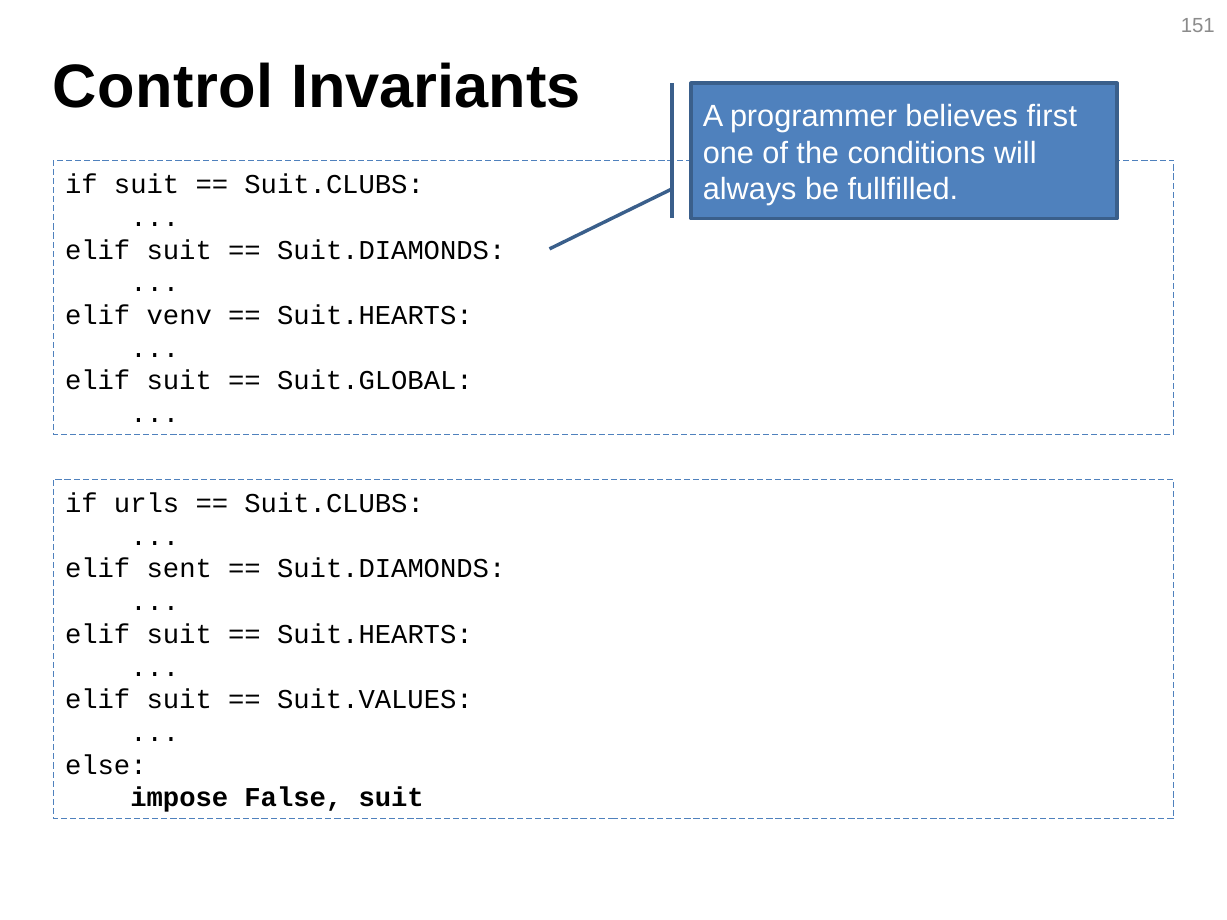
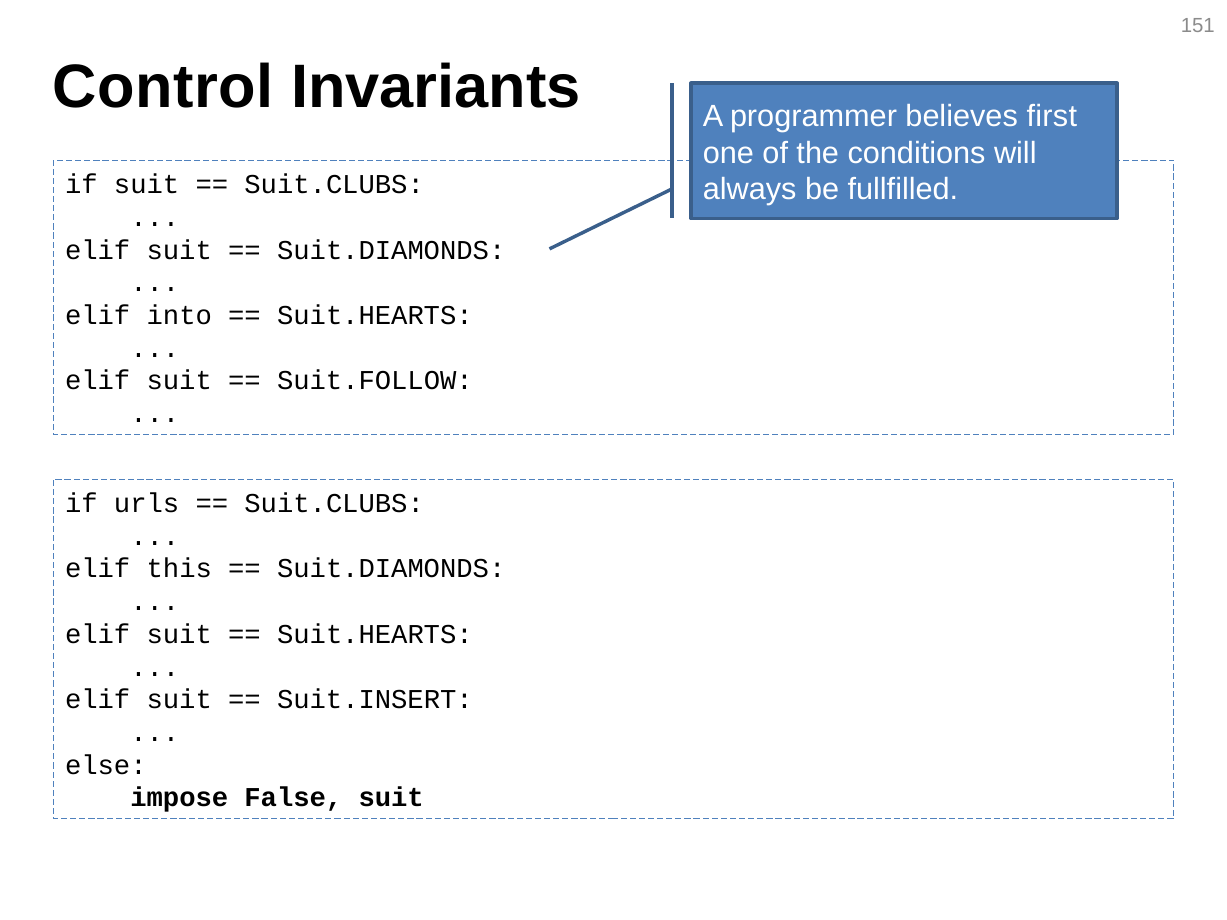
venv: venv -> into
Suit.GLOBAL: Suit.GLOBAL -> Suit.FOLLOW
sent: sent -> this
Suit.VALUES: Suit.VALUES -> Suit.INSERT
